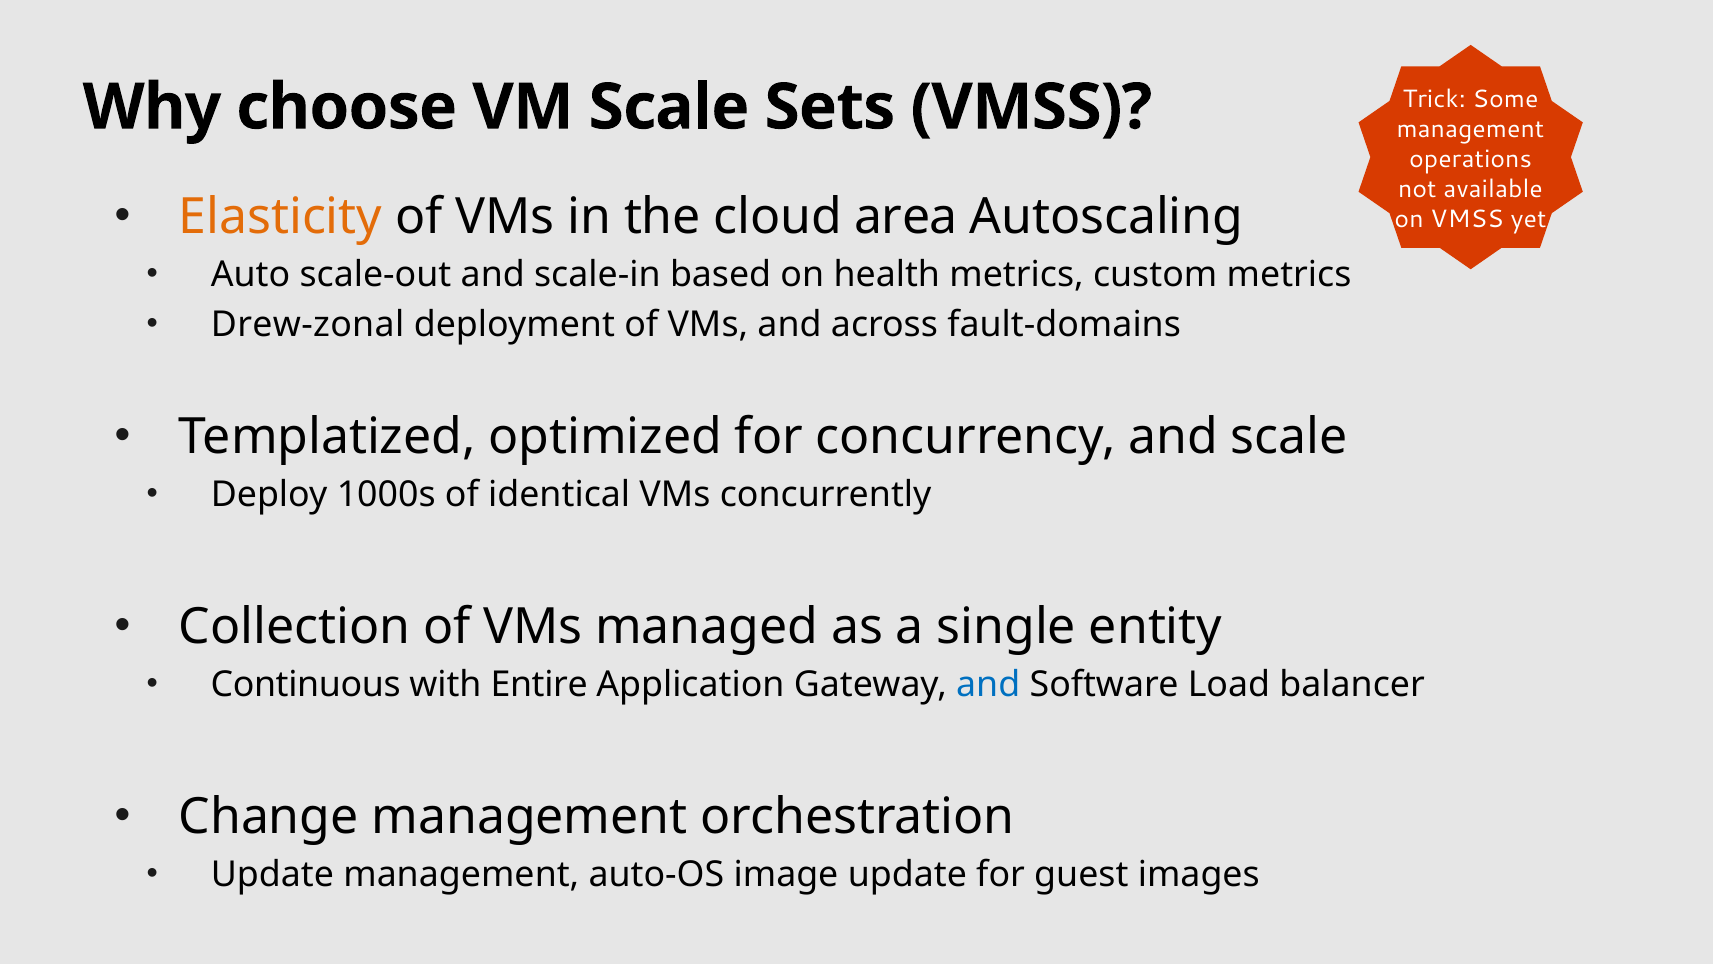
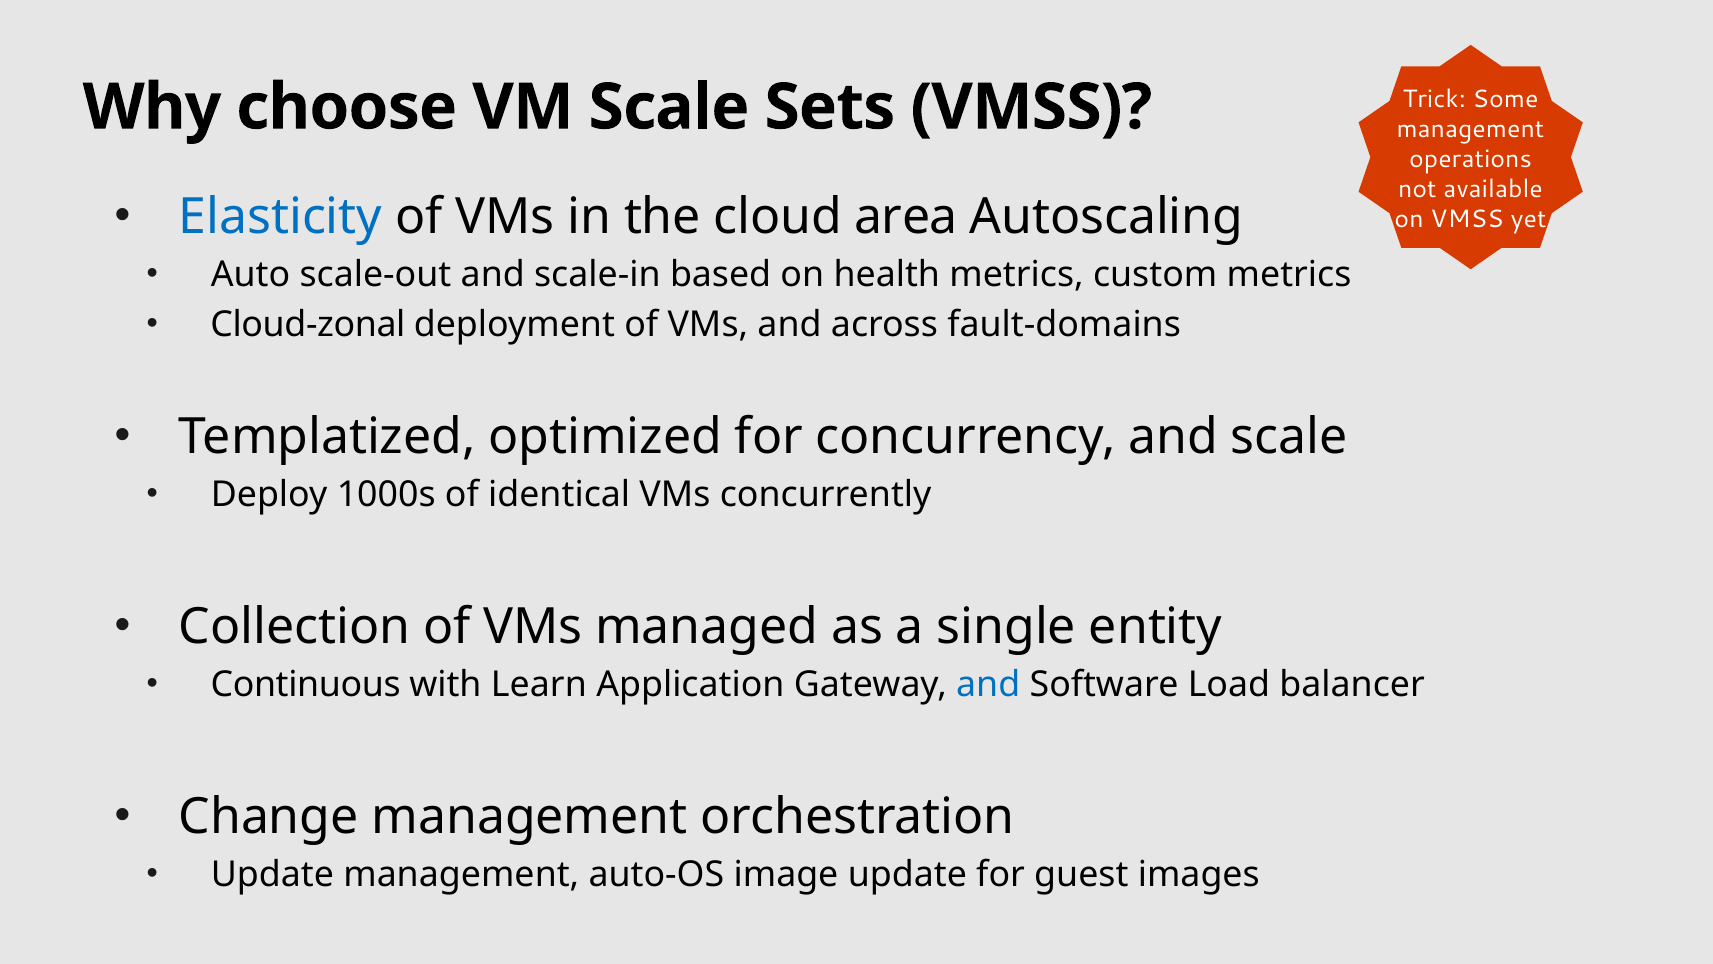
Elasticity colour: orange -> blue
Drew-zonal: Drew-zonal -> Cloud-zonal
Entire: Entire -> Learn
